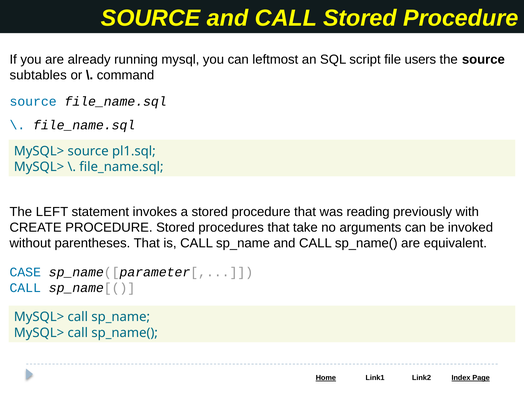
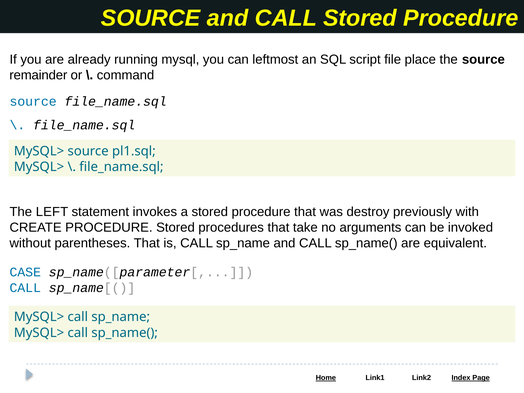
users: users -> place
subtables: subtables -> remainder
reading: reading -> destroy
